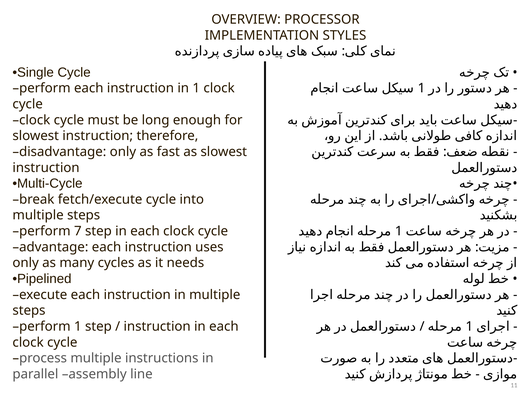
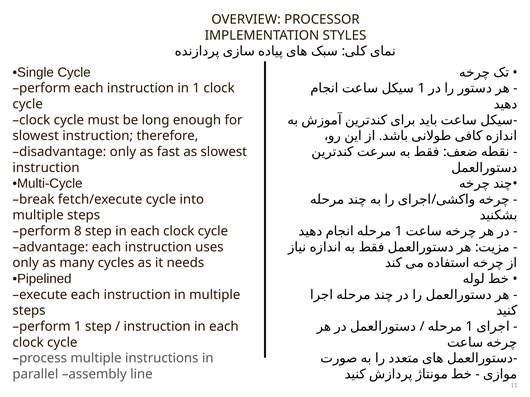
7: 7 -> 8
